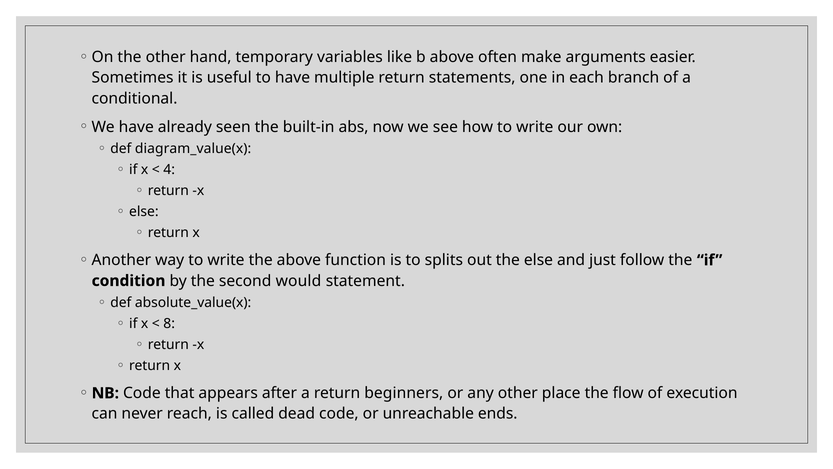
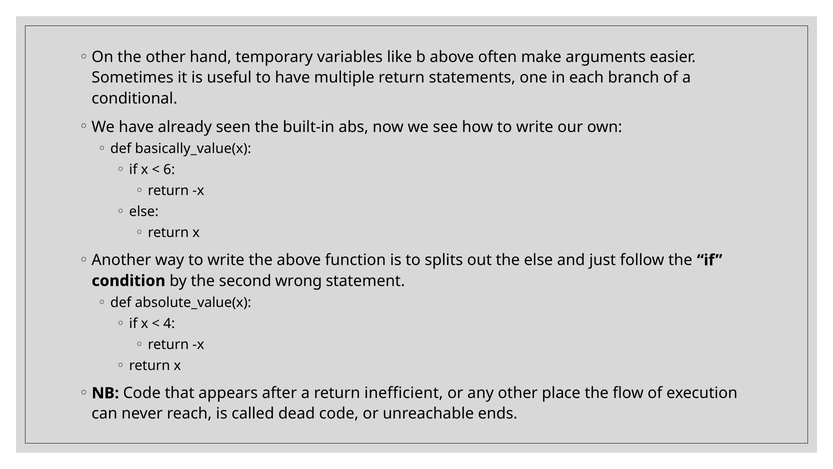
diagram_value(x: diagram_value(x -> basically_value(x
4: 4 -> 6
would: would -> wrong
8: 8 -> 4
beginners: beginners -> inefficient
